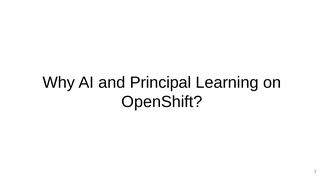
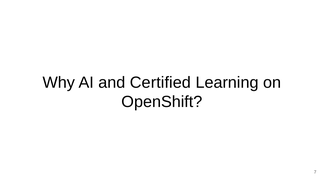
Principal: Principal -> Certified
